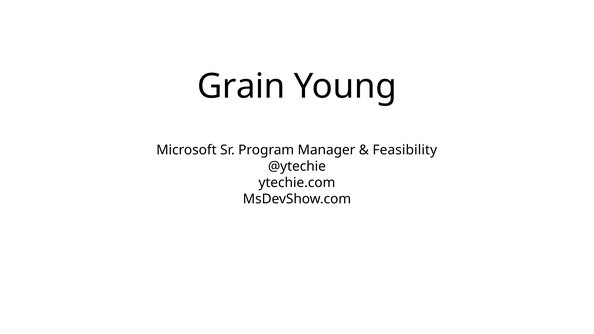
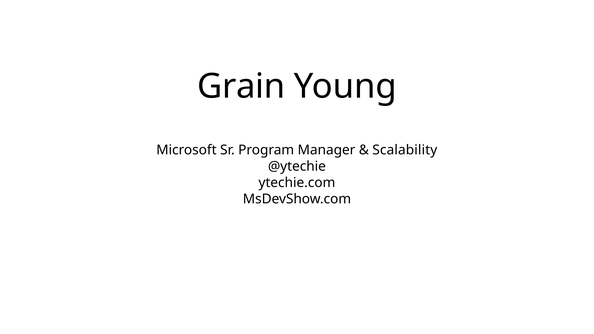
Feasibility: Feasibility -> Scalability
